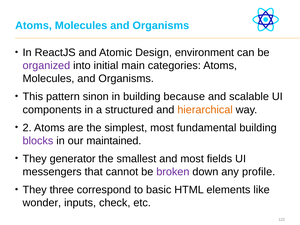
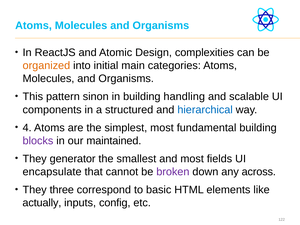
environment: environment -> complexities
organized colour: purple -> orange
because: because -> handling
hierarchical colour: orange -> blue
2: 2 -> 4
messengers: messengers -> encapsulate
profile: profile -> across
wonder: wonder -> actually
check: check -> config
